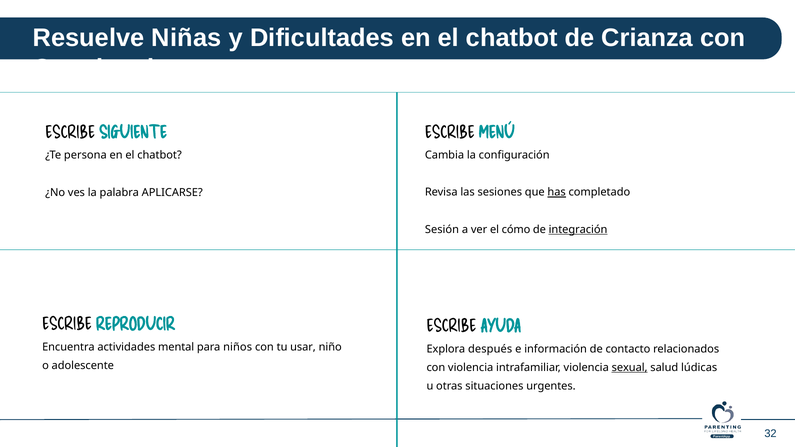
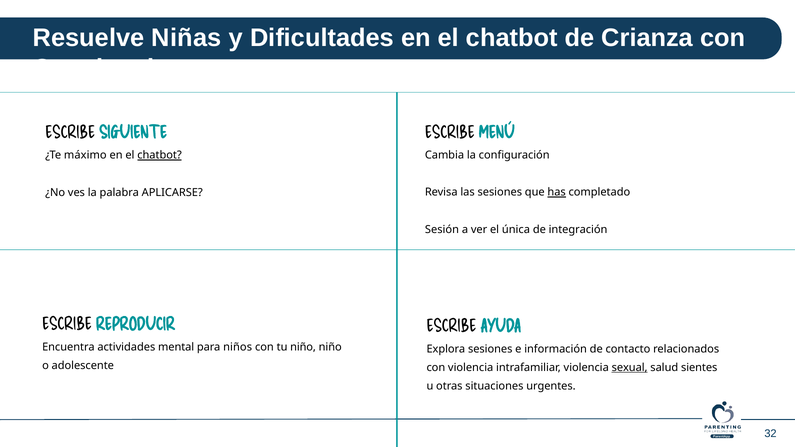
persona: persona -> máximo
chatbot at (159, 155) underline: none -> present
cómo: cómo -> única
integración underline: present -> none
tu usar: usar -> niño
Explora después: después -> sesiones
lúdicas: lúdicas -> sientes
